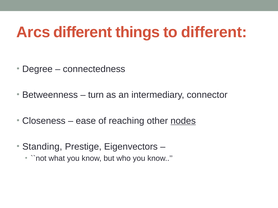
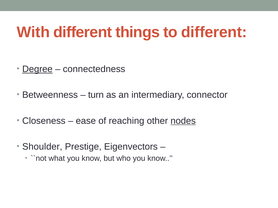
Arcs: Arcs -> With
Degree underline: none -> present
Standing: Standing -> Shoulder
